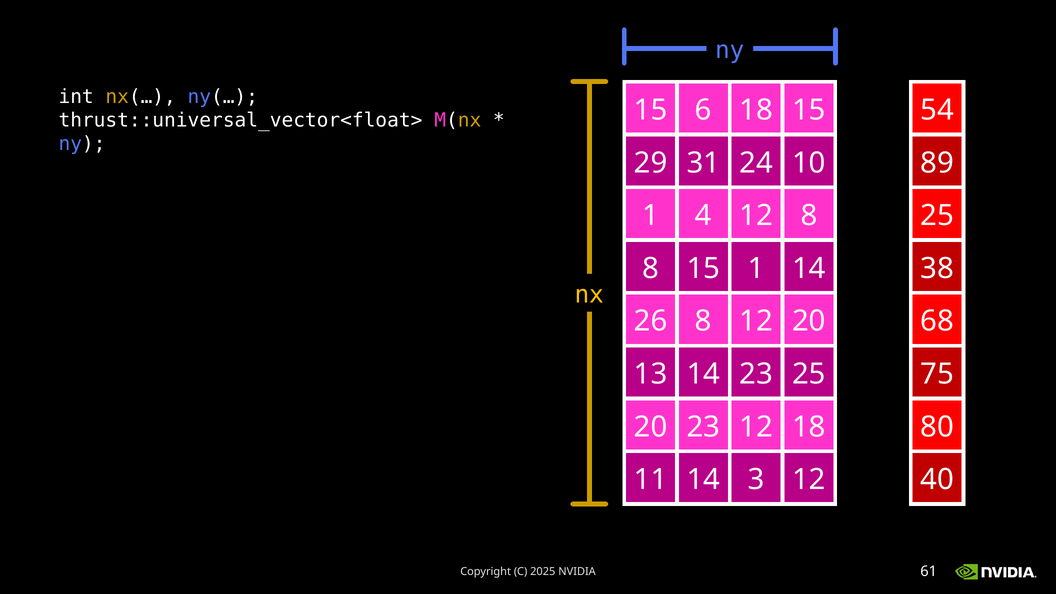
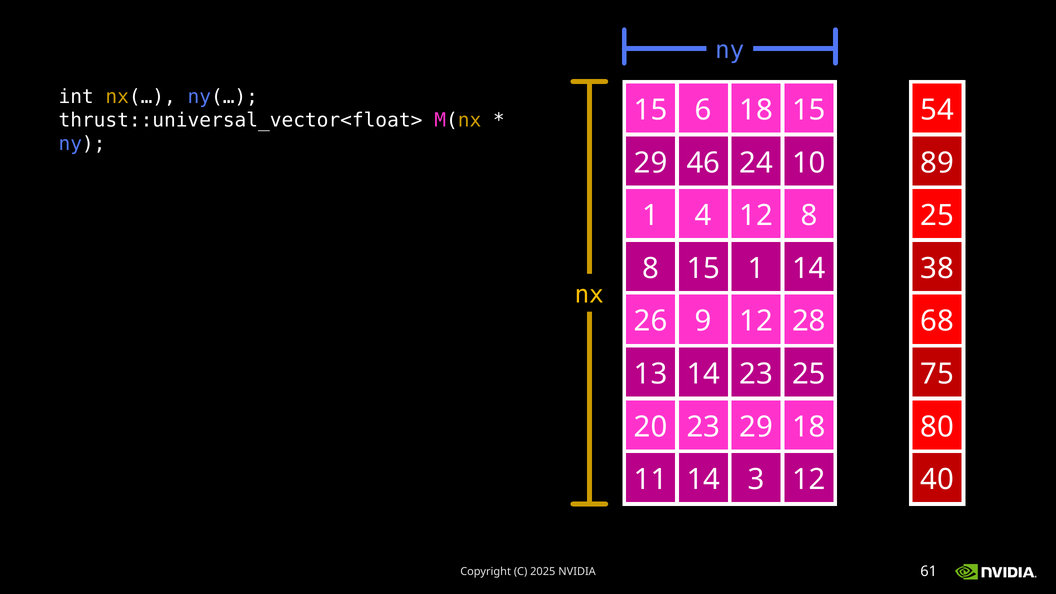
31: 31 -> 46
26 8: 8 -> 9
12 20: 20 -> 28
23 12: 12 -> 29
